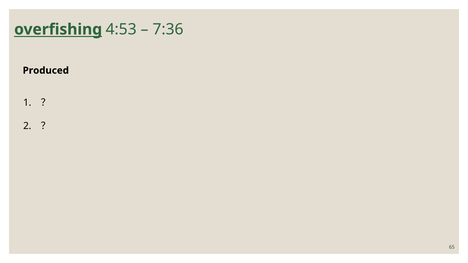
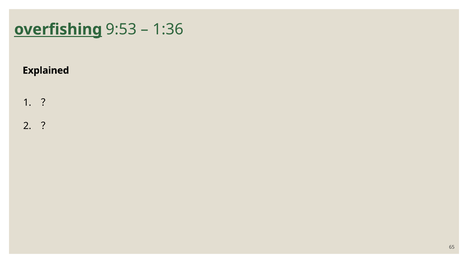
4:53: 4:53 -> 9:53
7:36: 7:36 -> 1:36
Produced: Produced -> Explained
